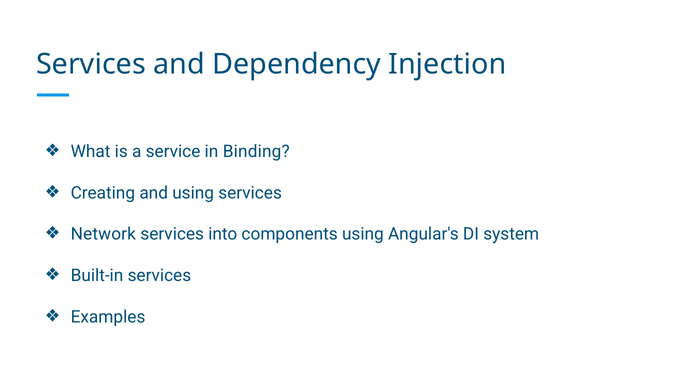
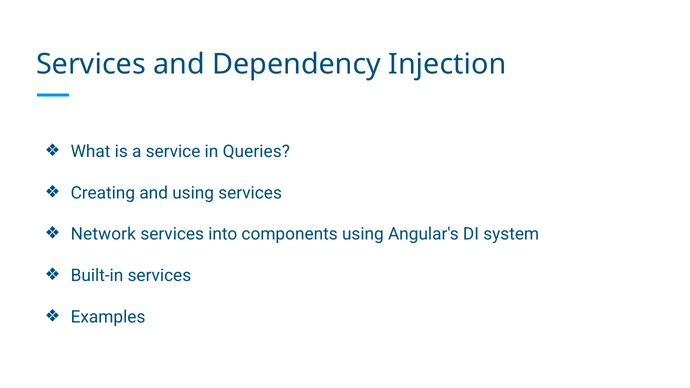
Binding: Binding -> Queries
